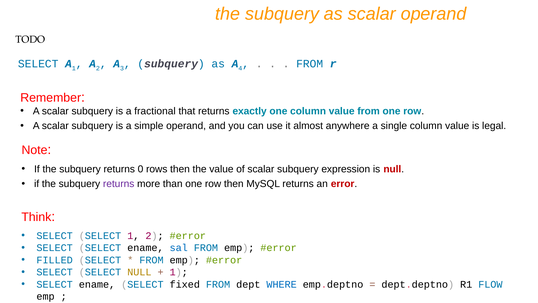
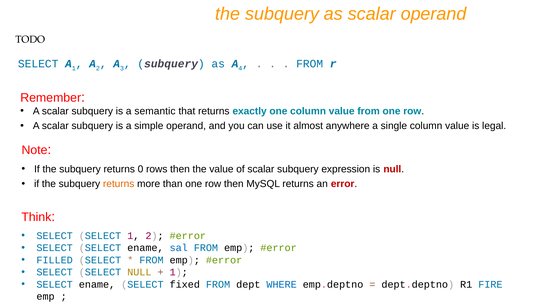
fractional: fractional -> semantic
returns at (119, 184) colour: purple -> orange
FLOW: FLOW -> FIRE
